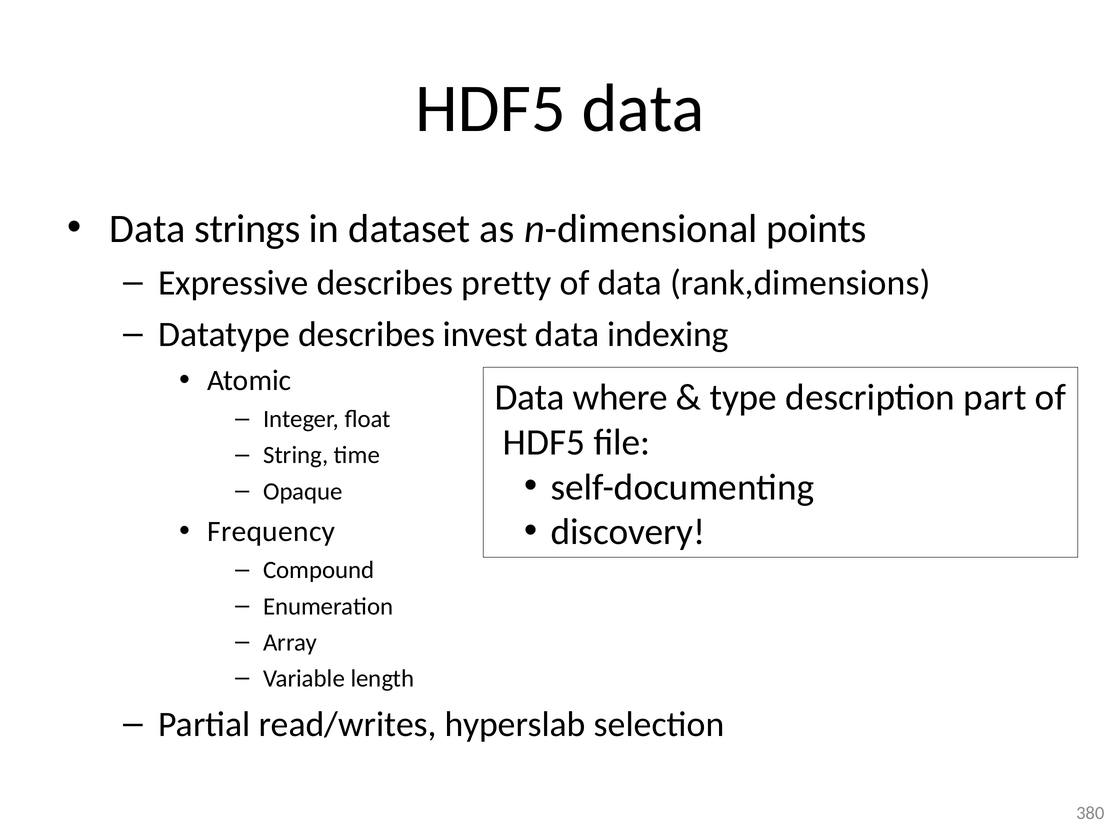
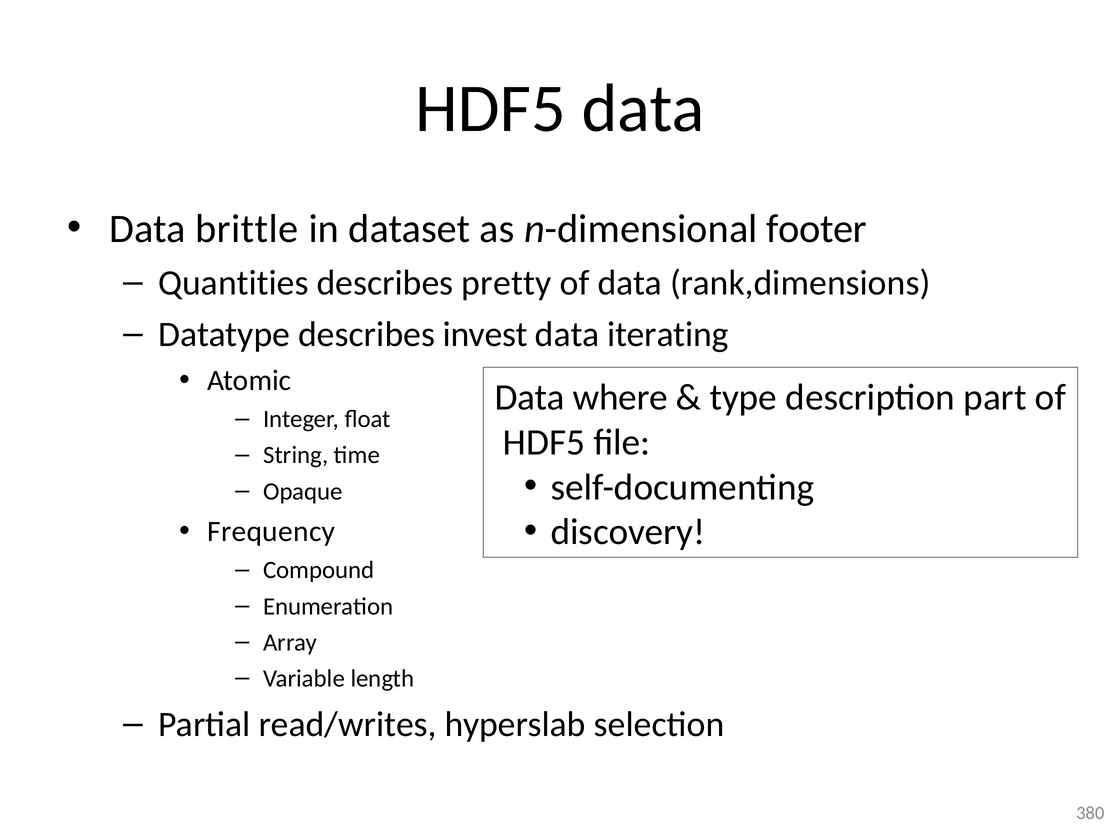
strings: strings -> brittle
points: points -> footer
Expressive: Expressive -> Quantities
indexing: indexing -> iterating
